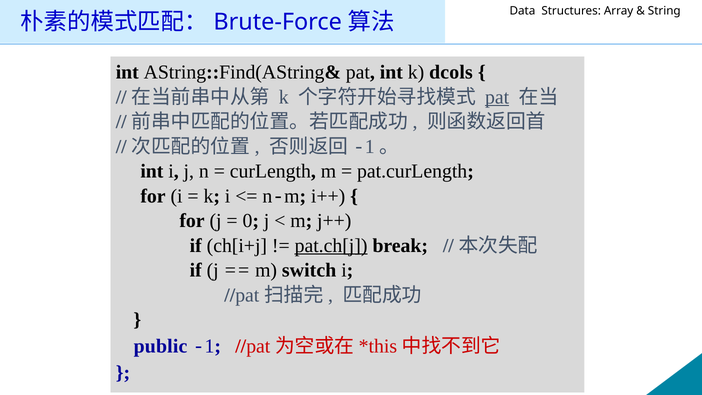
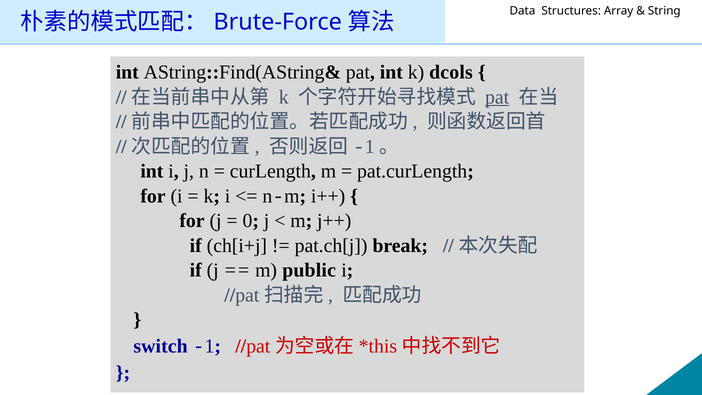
pat.ch[j underline: present -> none
switch: switch -> public
public: public -> switch
